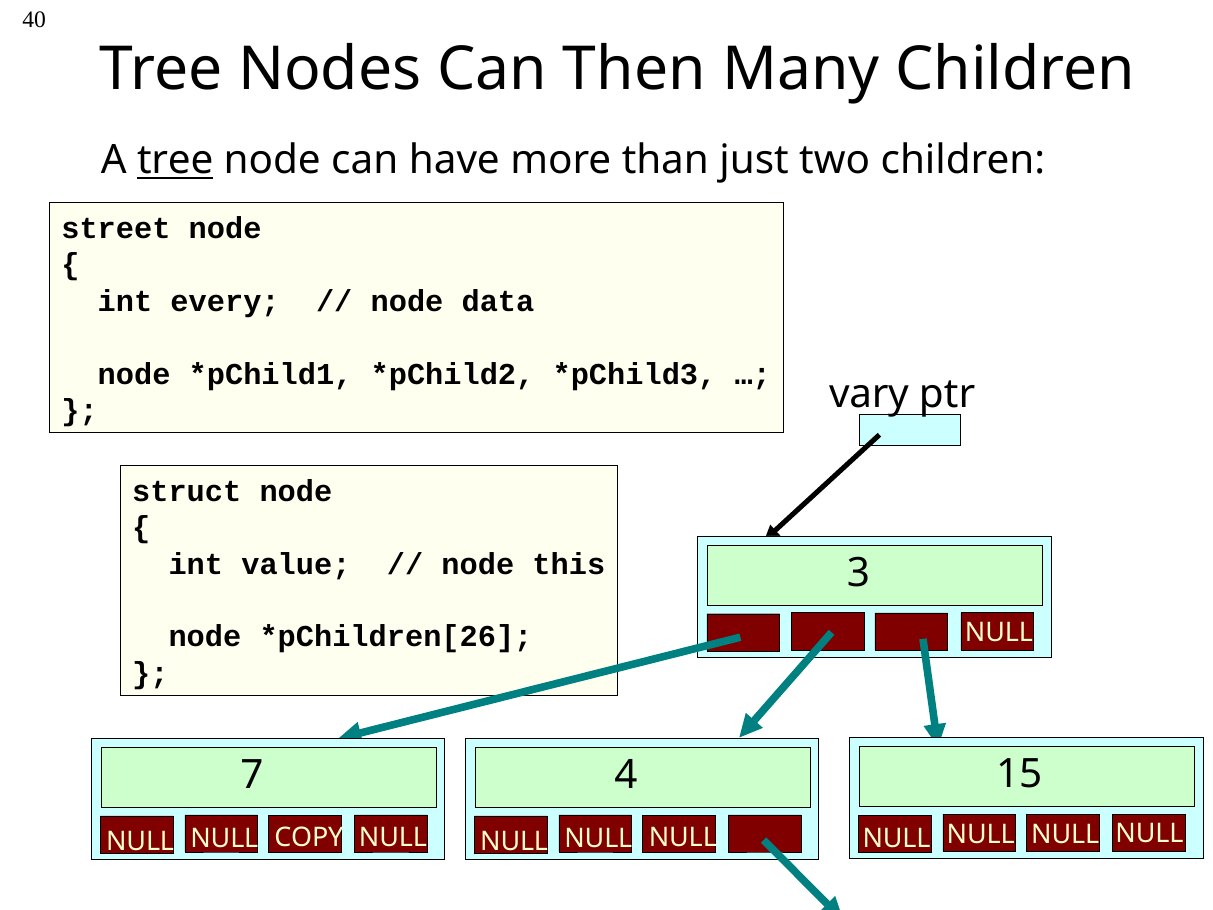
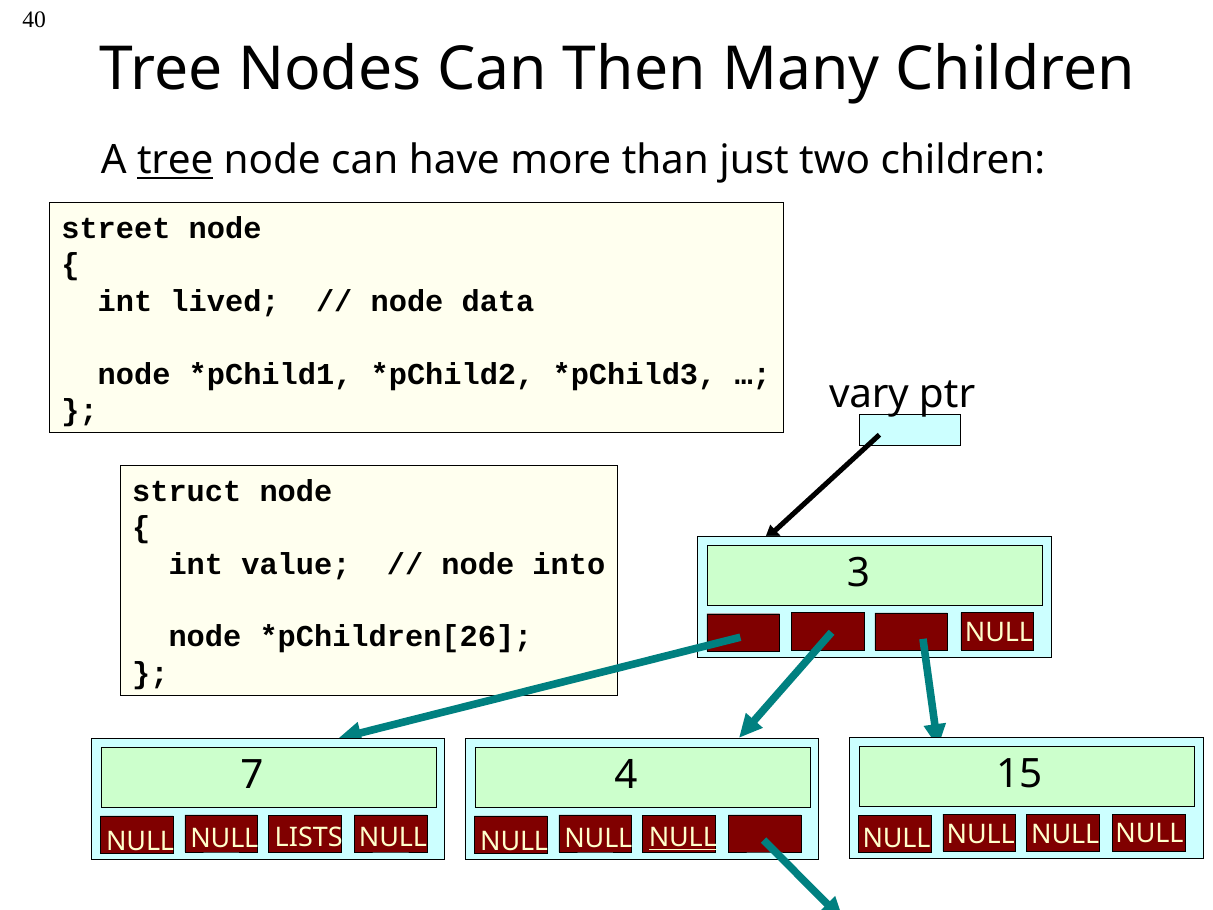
every: every -> lived
this: this -> into
COPY: COPY -> LISTS
NULL at (683, 838) underline: none -> present
